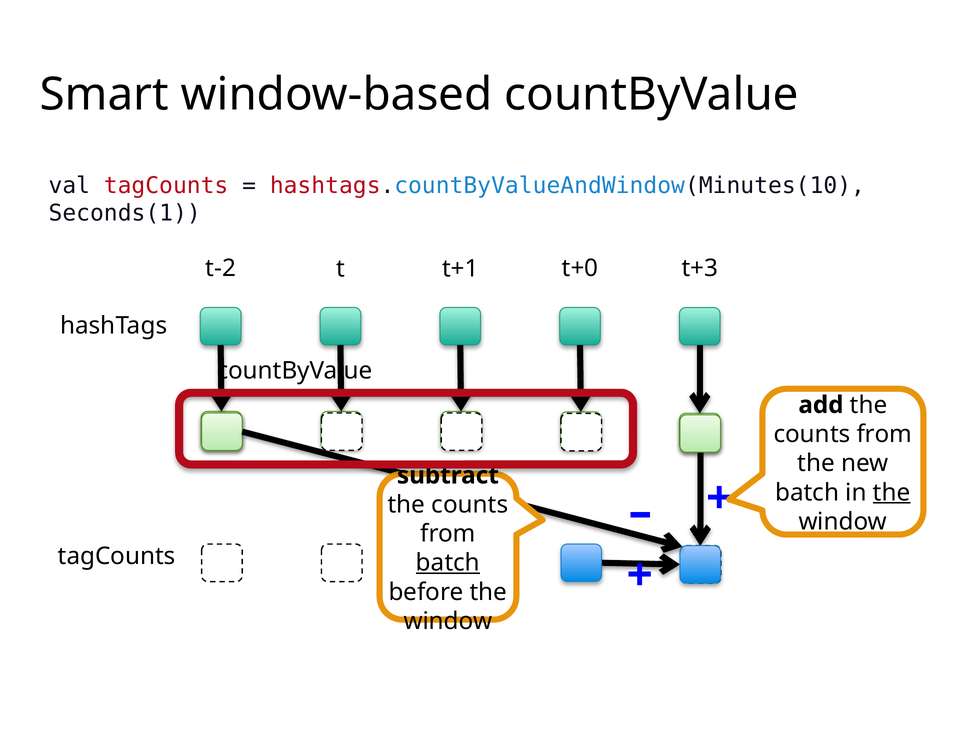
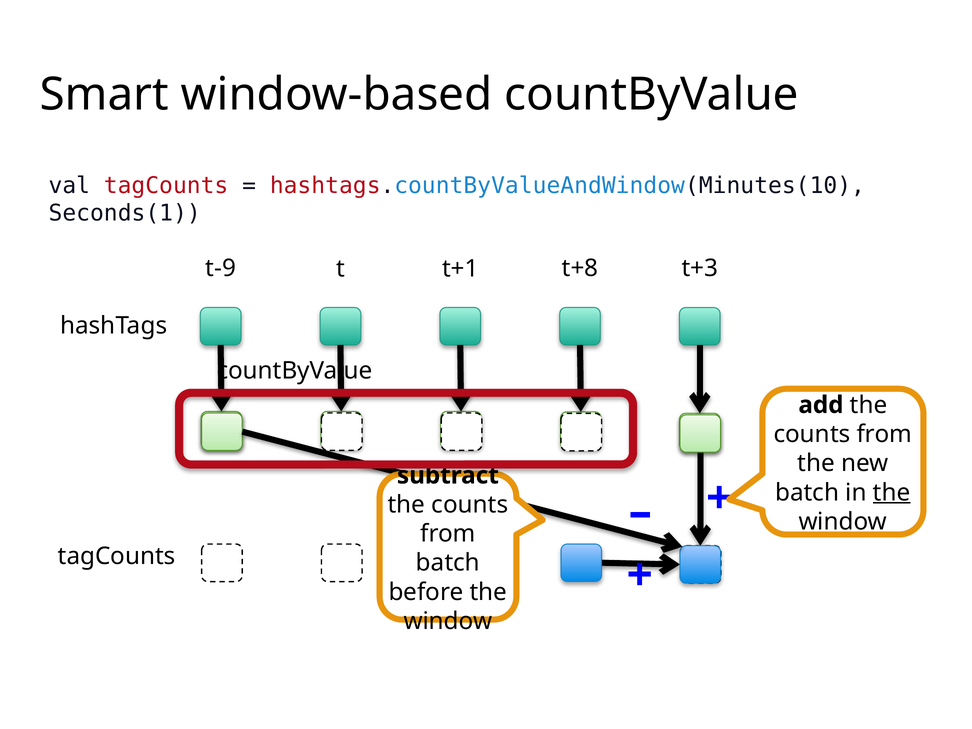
t-2: t-2 -> t-9
t+0: t+0 -> t+8
batch at (448, 563) underline: present -> none
